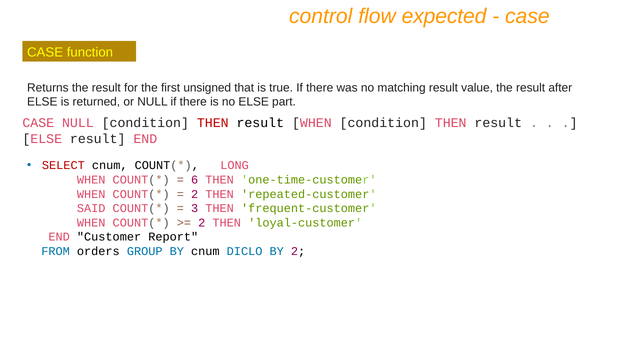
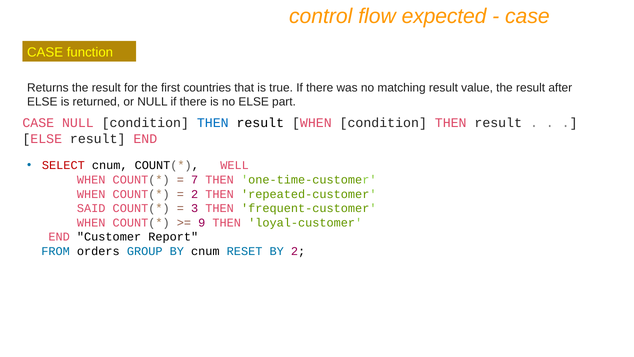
unsigned: unsigned -> countries
THEN at (213, 123) colour: red -> blue
LONG: LONG -> WELL
6: 6 -> 7
2 at (202, 222): 2 -> 9
DICLO: DICLO -> RESET
